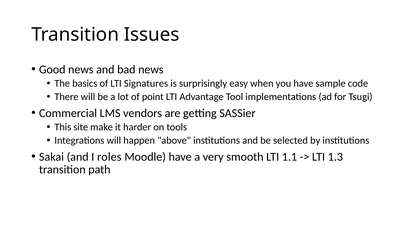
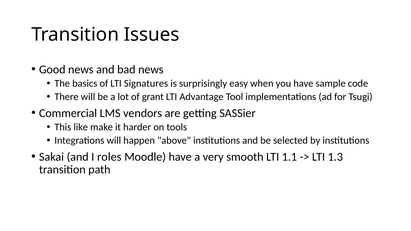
point: point -> grant
site: site -> like
